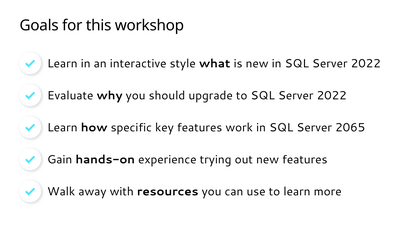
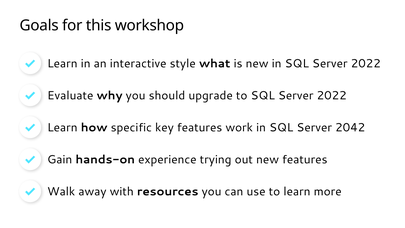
2065: 2065 -> 2042
